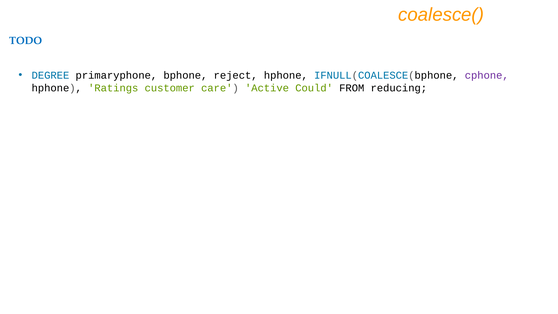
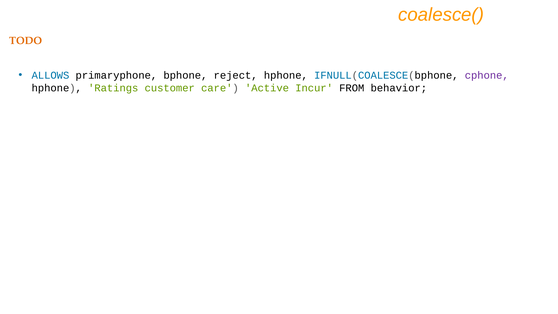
TODO colour: blue -> orange
DEGREE: DEGREE -> ALLOWS
Could: Could -> Incur
reducing: reducing -> behavior
